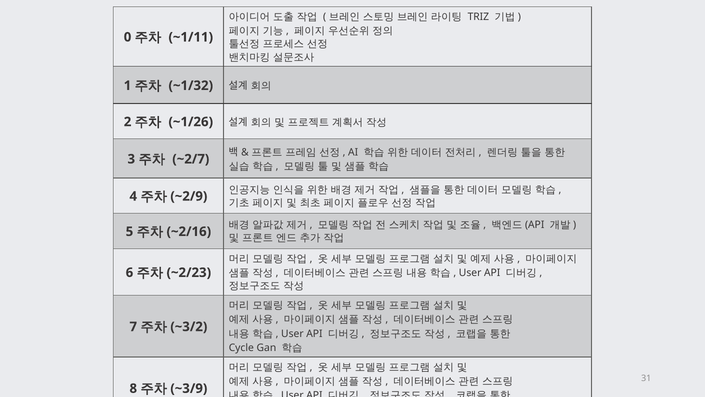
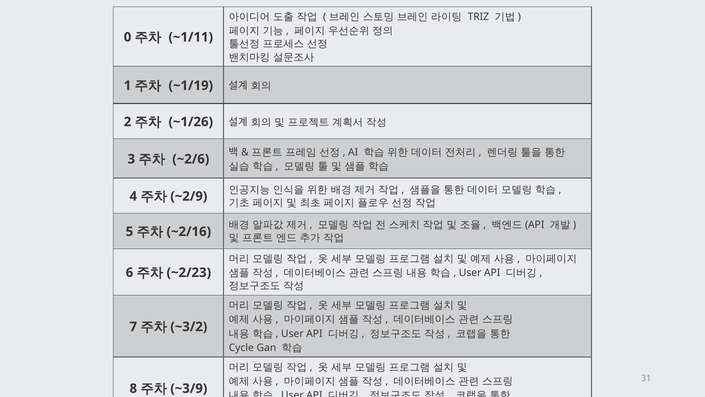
~1/32: ~1/32 -> ~1/19
~2/7: ~2/7 -> ~2/6
